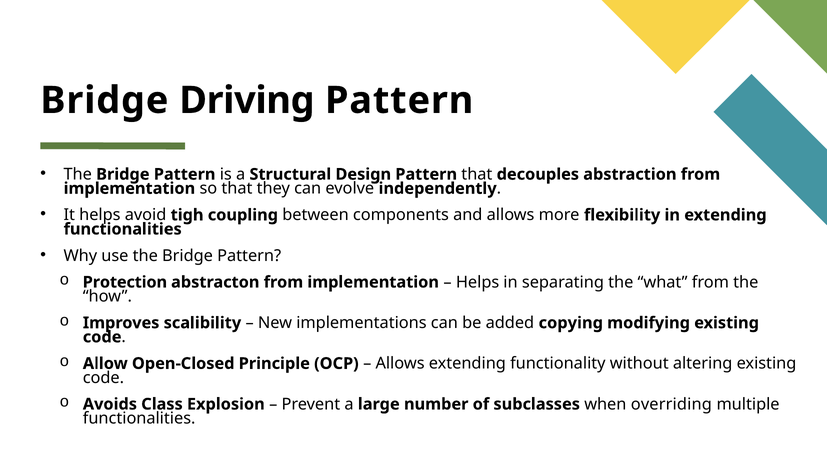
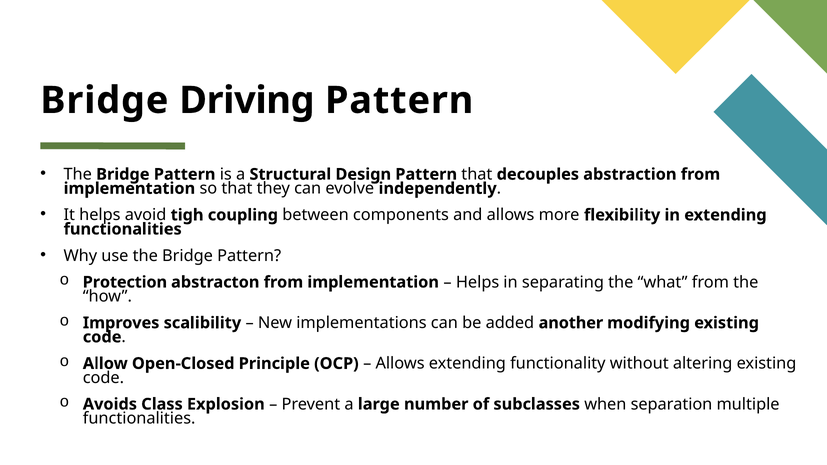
copying: copying -> another
overriding: overriding -> separation
